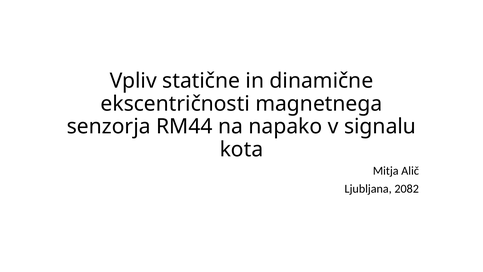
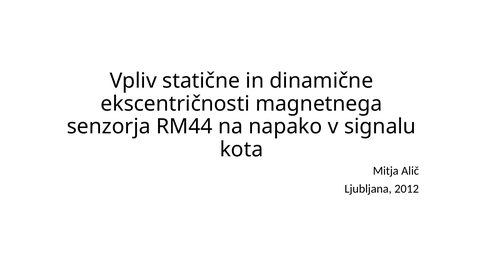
2082: 2082 -> 2012
